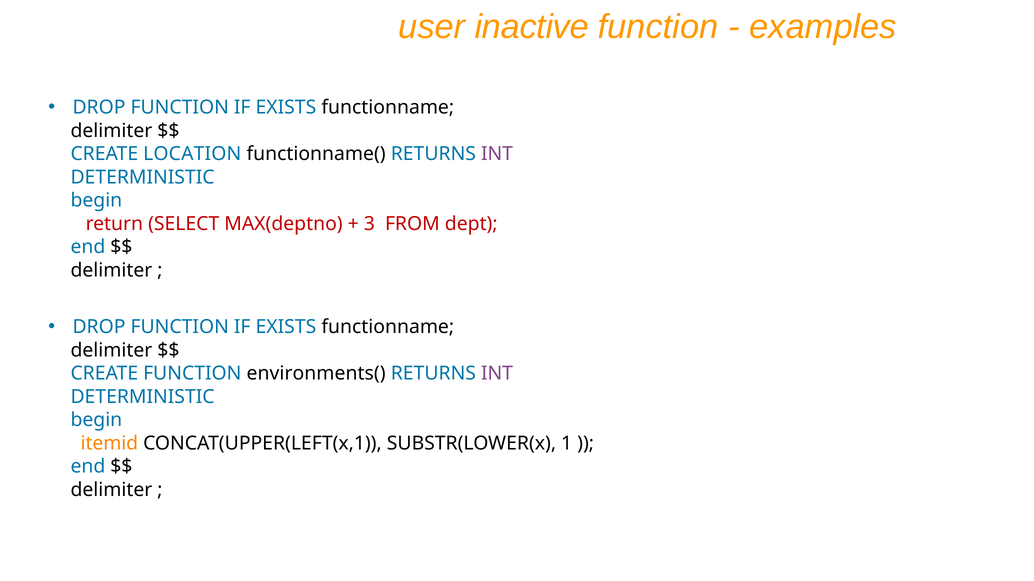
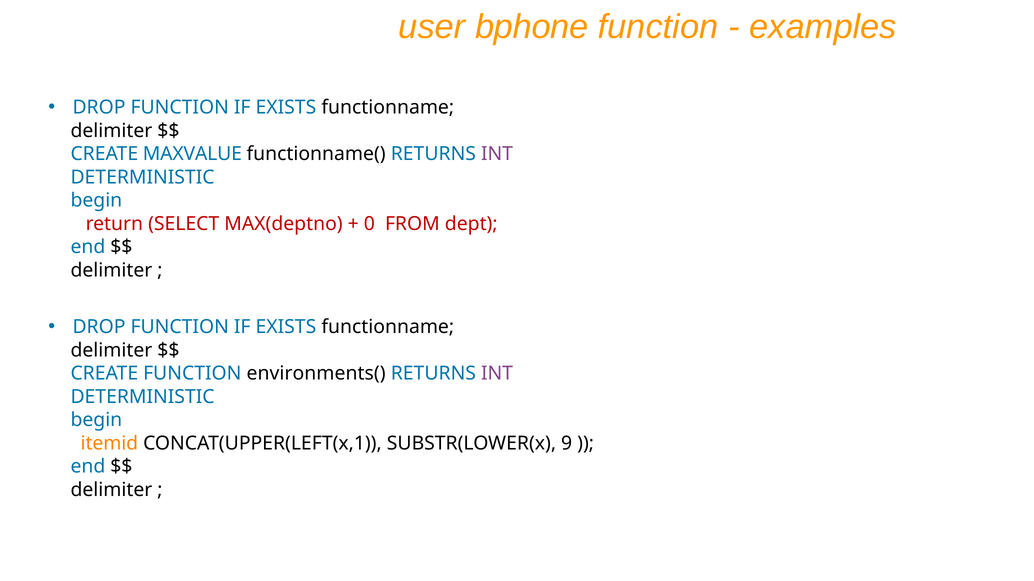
inactive: inactive -> bphone
LOCATION: LOCATION -> MAXVALUE
3: 3 -> 0
1: 1 -> 9
